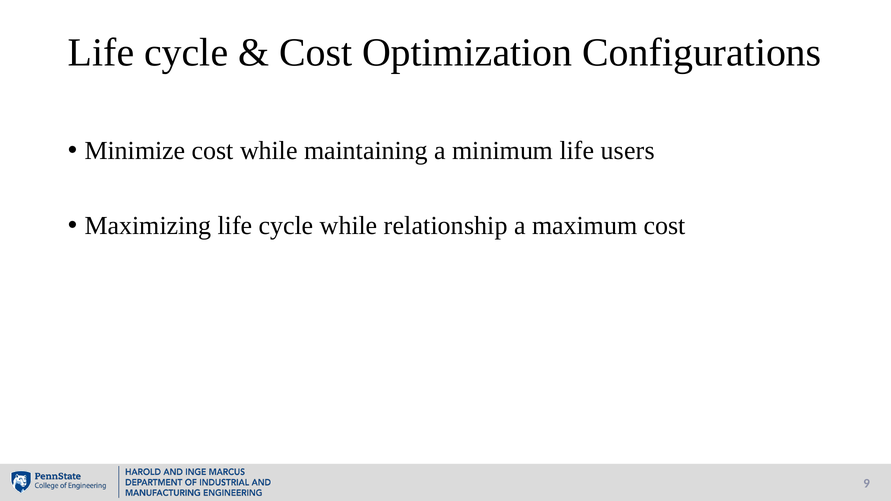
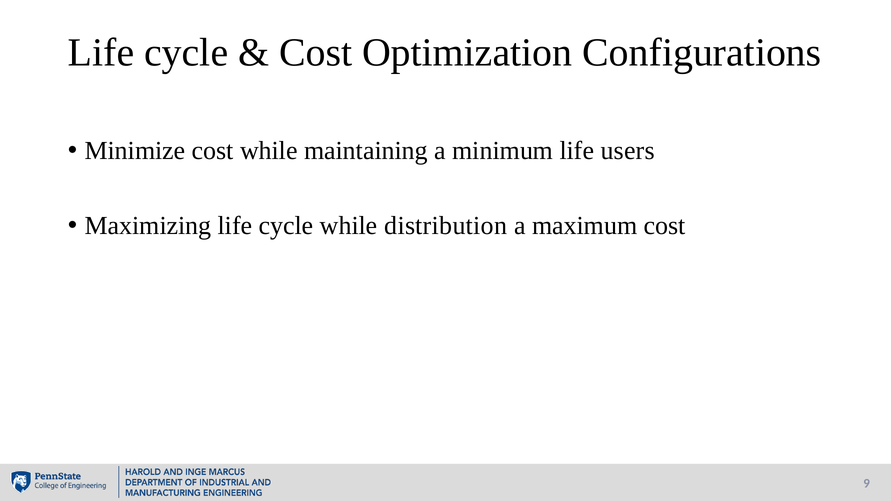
relationship: relationship -> distribution
